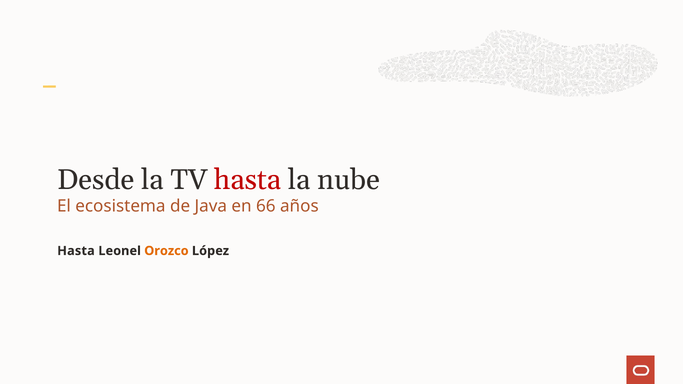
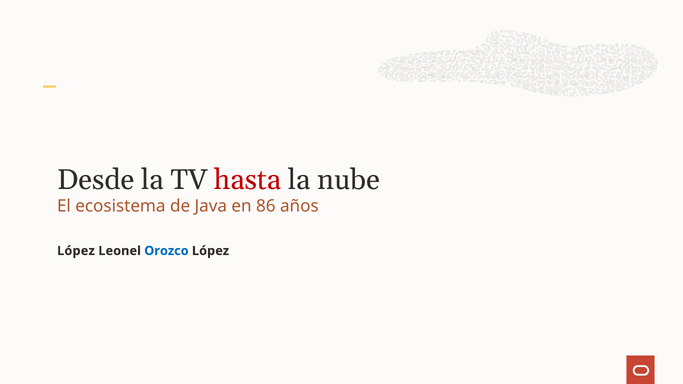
66: 66 -> 86
Hasta at (76, 251): Hasta -> López
Orozco colour: orange -> blue
